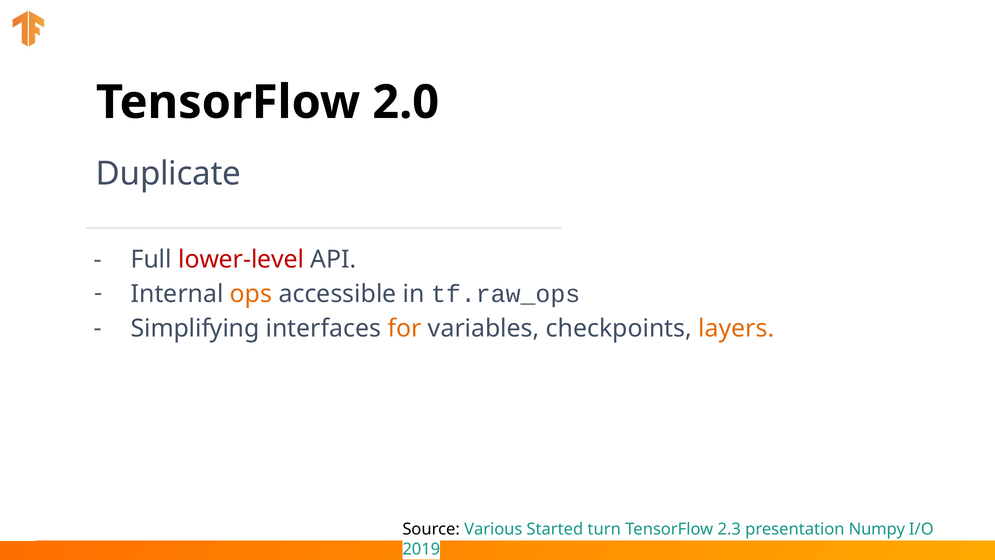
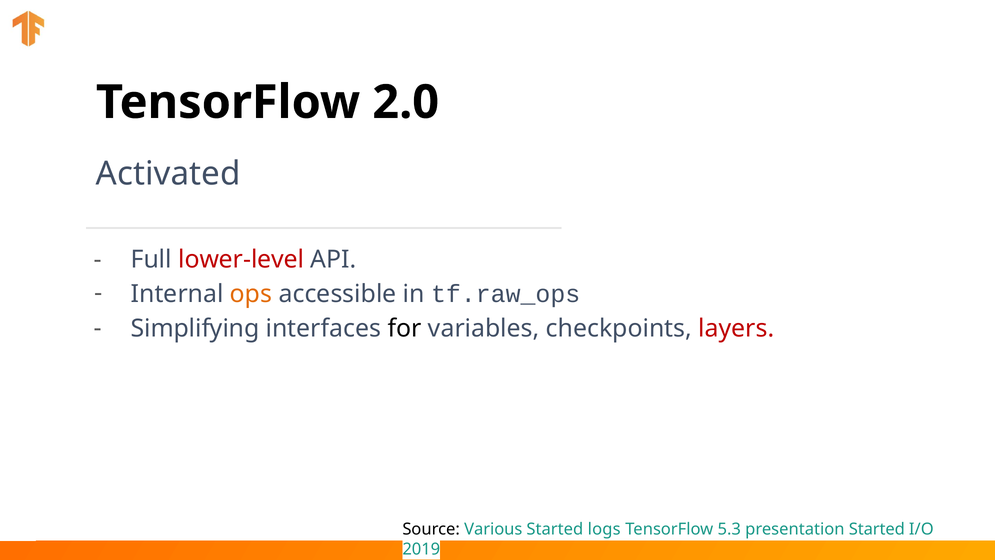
Duplicate: Duplicate -> Activated
for colour: orange -> black
layers colour: orange -> red
turn: turn -> logs
2.3: 2.3 -> 5.3
presentation Numpy: Numpy -> Started
